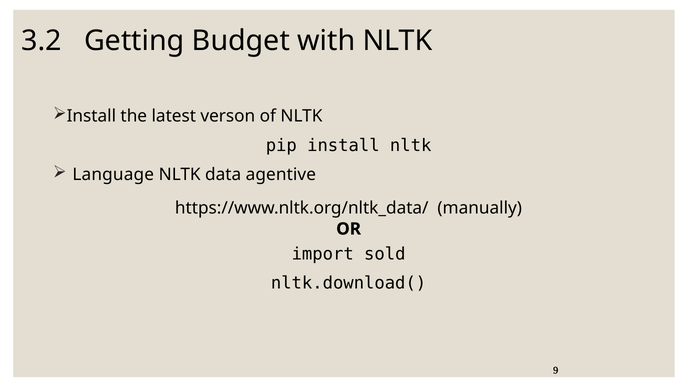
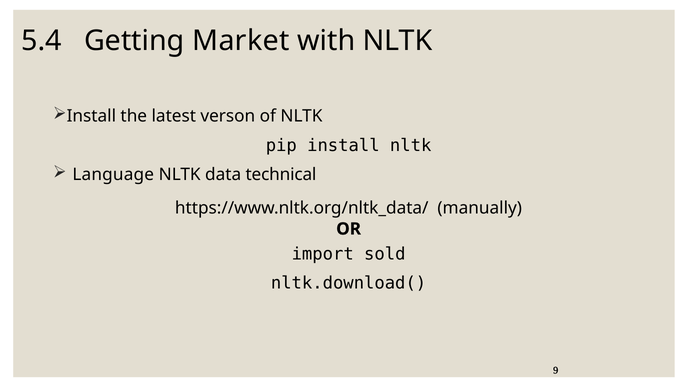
3.2: 3.2 -> 5.4
Budget: Budget -> Market
agentive: agentive -> technical
